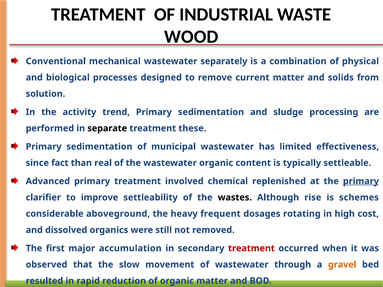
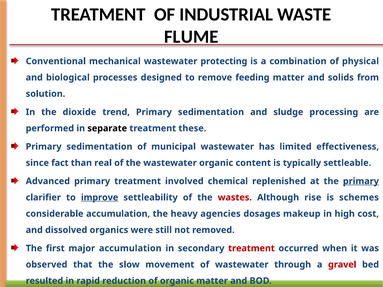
WOOD: WOOD -> FLUME
separately: separately -> protecting
current: current -> feeding
activity: activity -> dioxide
improve underline: none -> present
wastes colour: black -> red
considerable aboveground: aboveground -> accumulation
frequent: frequent -> agencies
rotating: rotating -> makeup
gravel colour: orange -> red
